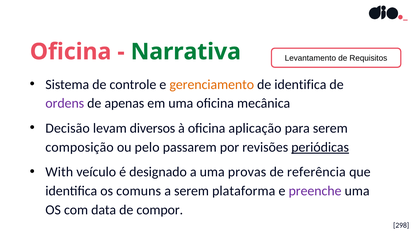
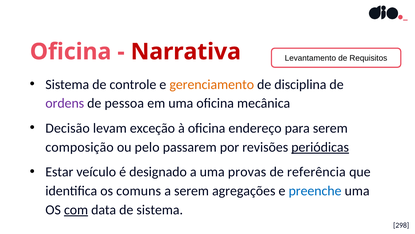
Narrativa colour: green -> red
de identifica: identifica -> disciplina
apenas: apenas -> pessoa
diversos: diversos -> exceção
aplicação: aplicação -> endereço
With: With -> Estar
plataforma: plataforma -> agregações
preenche colour: purple -> blue
com underline: none -> present
de compor: compor -> sistema
